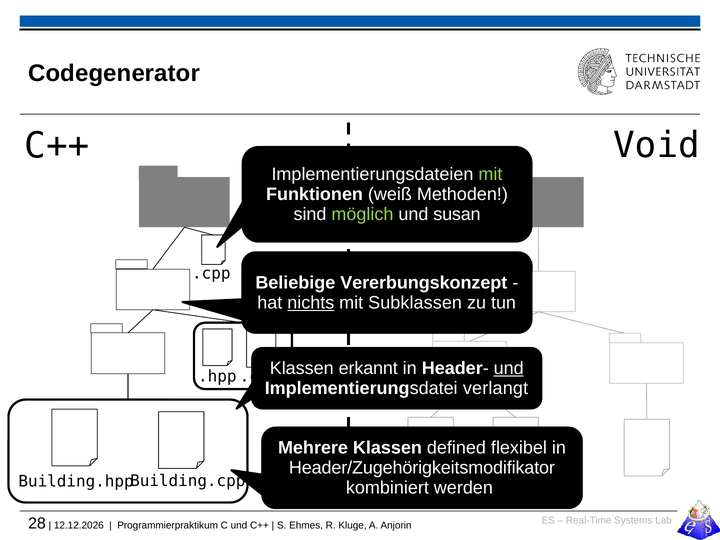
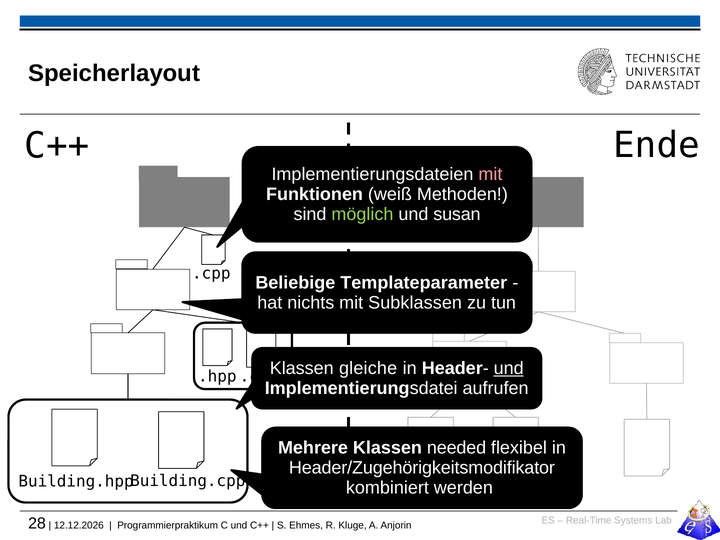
Codegenerator: Codegenerator -> Speicherlayout
Void: Void -> Ende
mit at (490, 174) colour: light green -> pink
Vererbungskonzept: Vererbungskonzept -> Templateparameter
nichts underline: present -> none
erkannt: erkannt -> gleiche
verlangt: verlangt -> aufrufen
defined: defined -> needed
